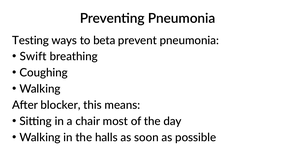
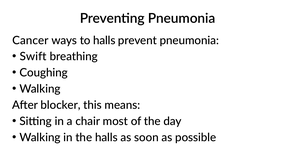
Testing: Testing -> Cancer
to beta: beta -> halls
